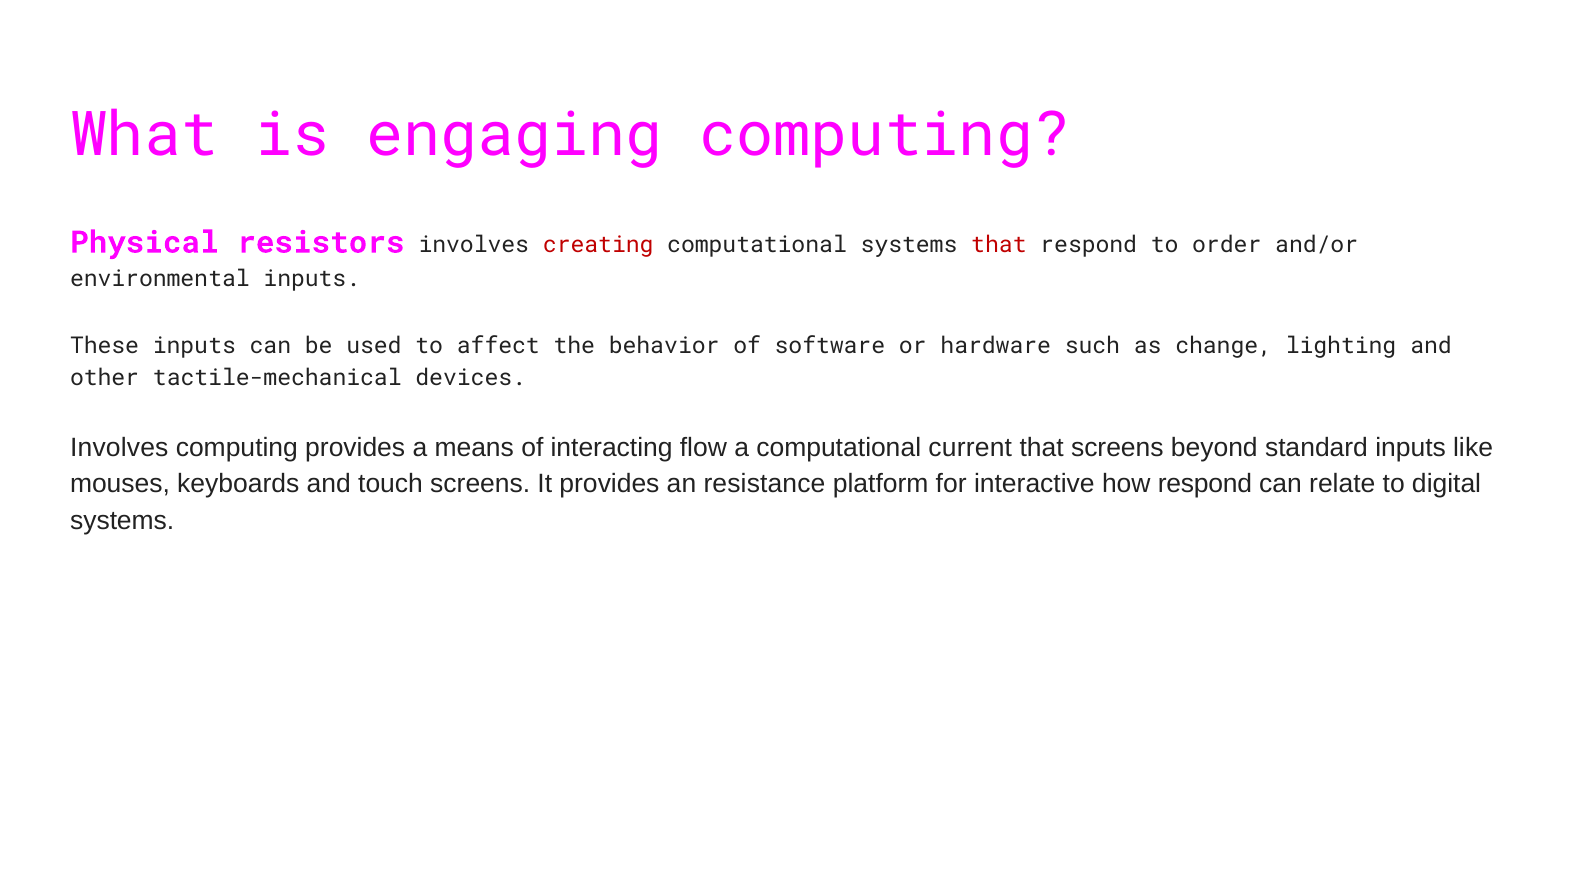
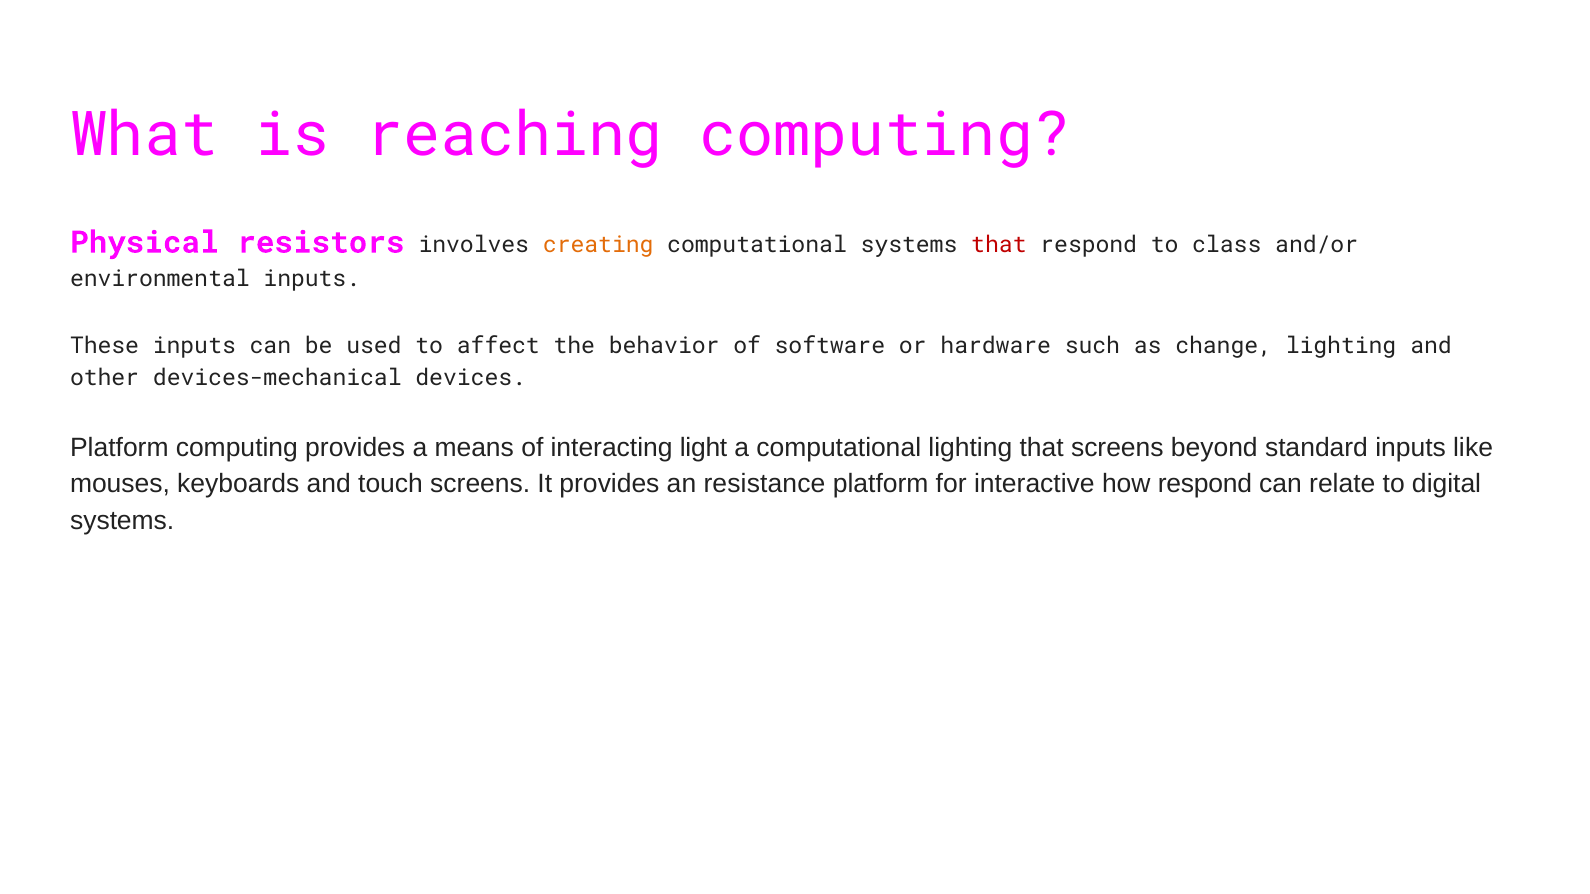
engaging: engaging -> reaching
creating colour: red -> orange
order: order -> class
tactile-mechanical: tactile-mechanical -> devices-mechanical
Involves at (119, 448): Involves -> Platform
flow: flow -> light
computational current: current -> lighting
